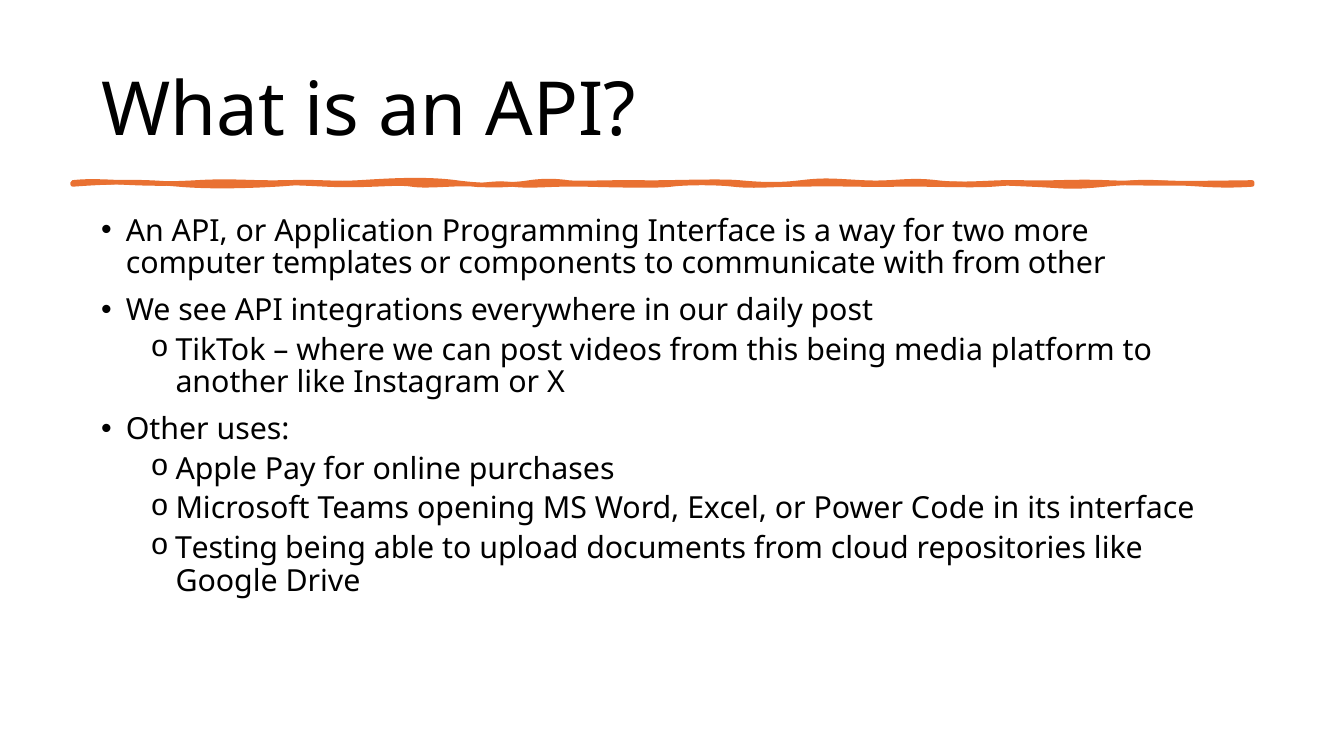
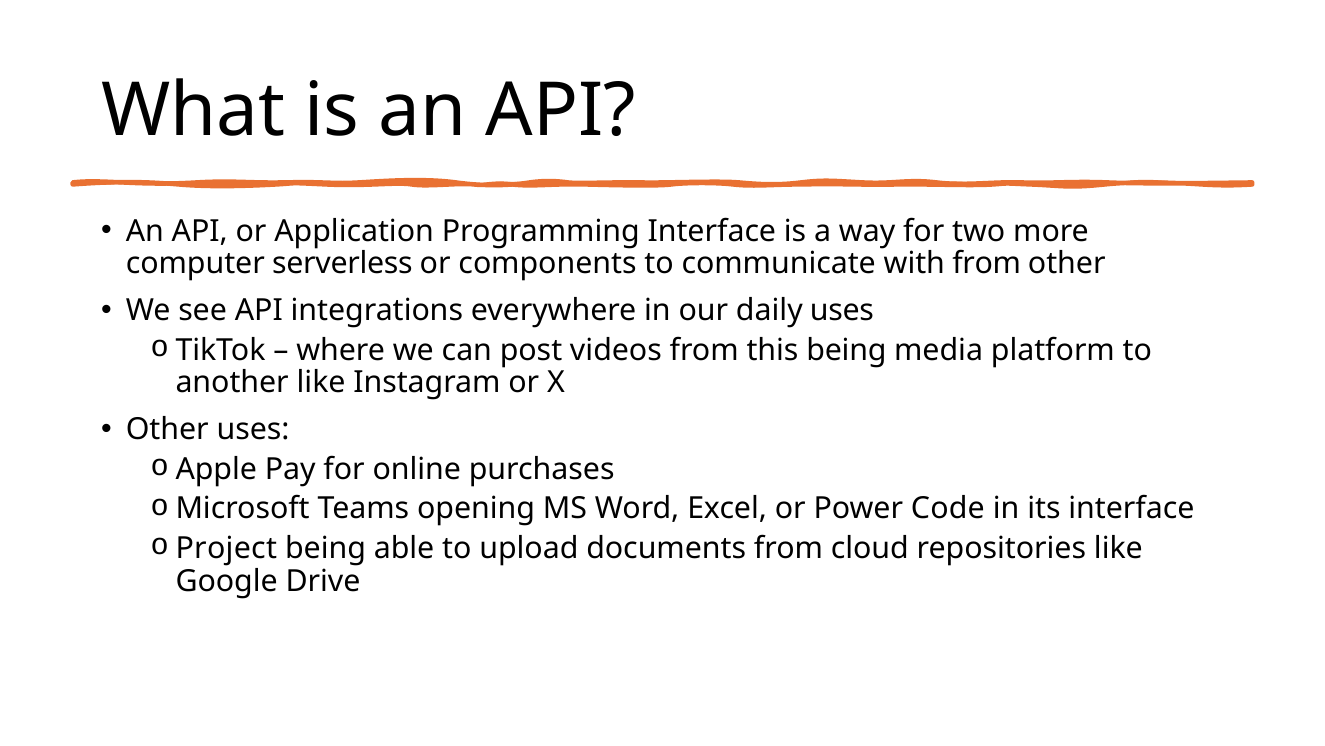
templates: templates -> serverless
daily post: post -> uses
Testing: Testing -> Project
